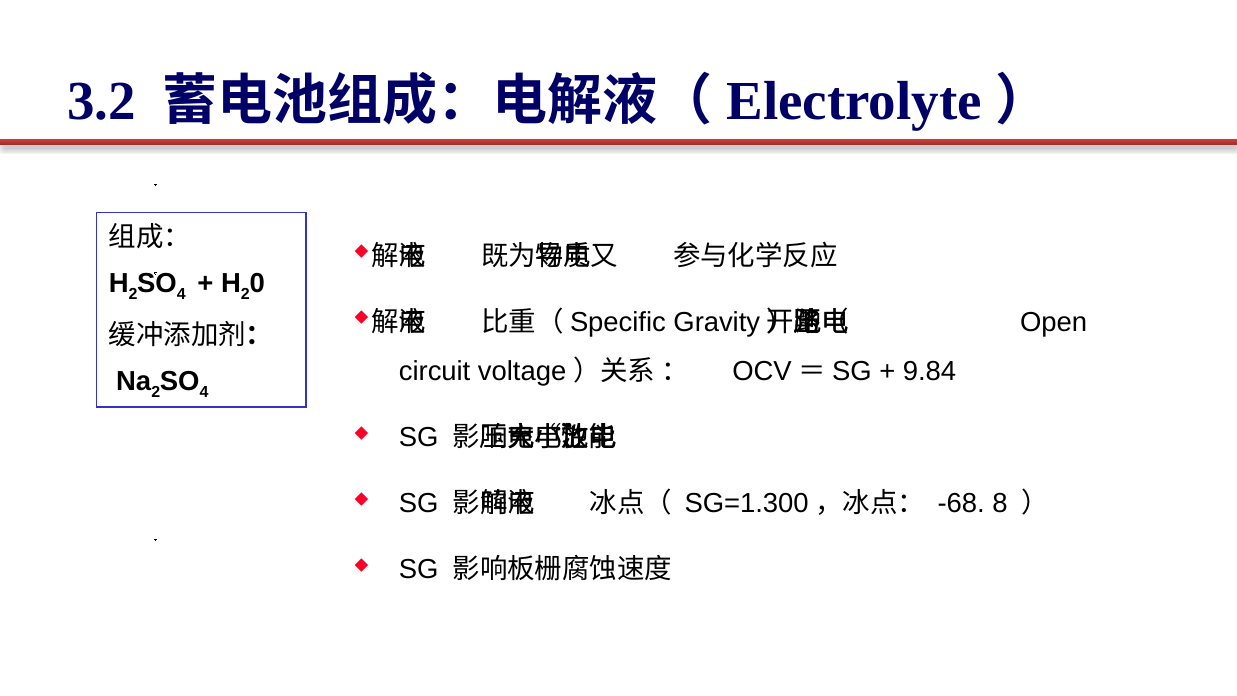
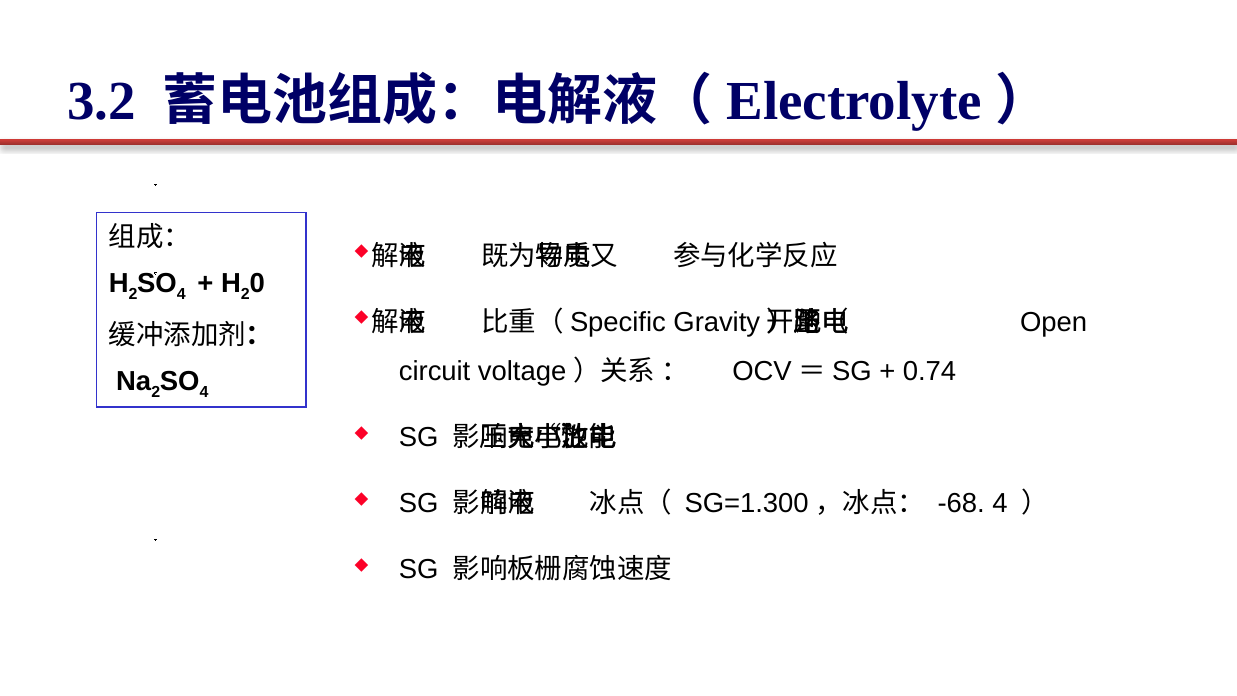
9.84: 9.84 -> 0.74
-68 8: 8 -> 4
